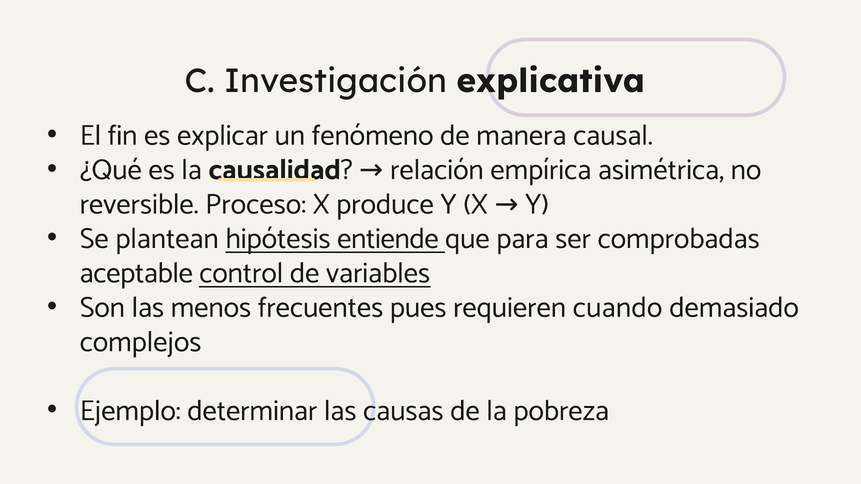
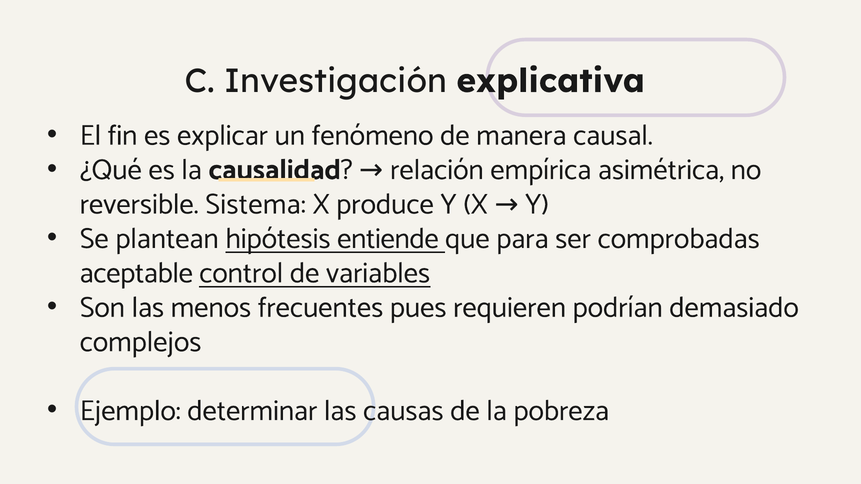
Proceso: Proceso -> Sistema
cuando: cuando -> podrían
